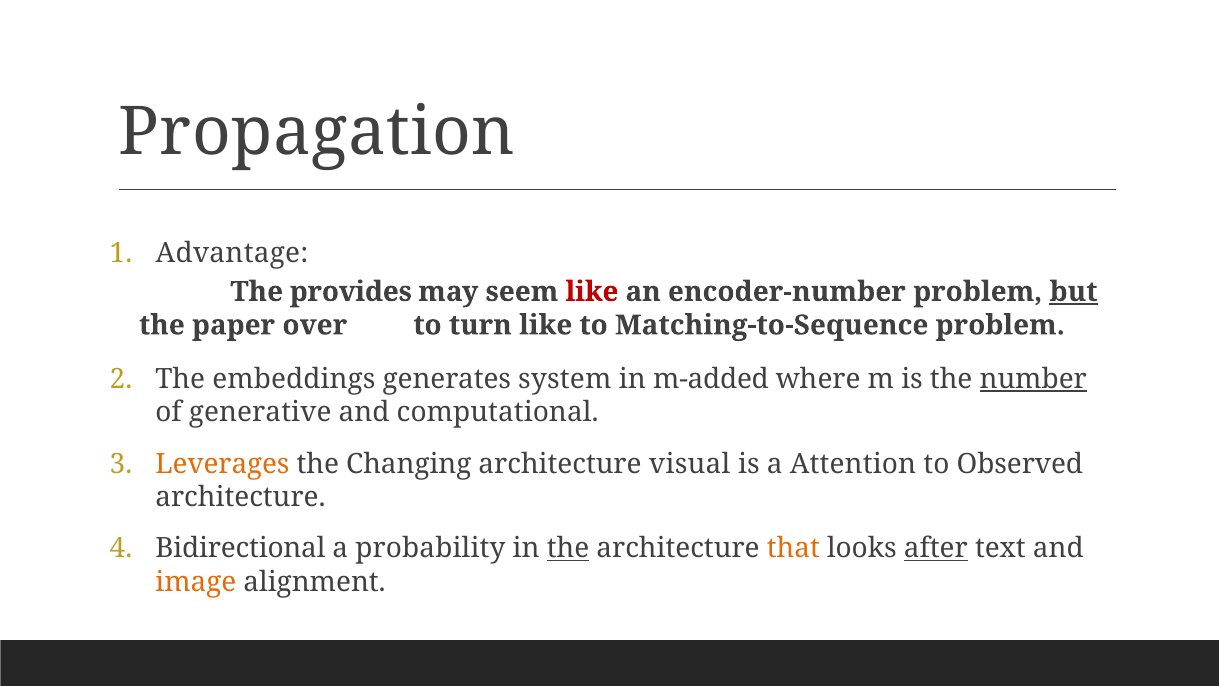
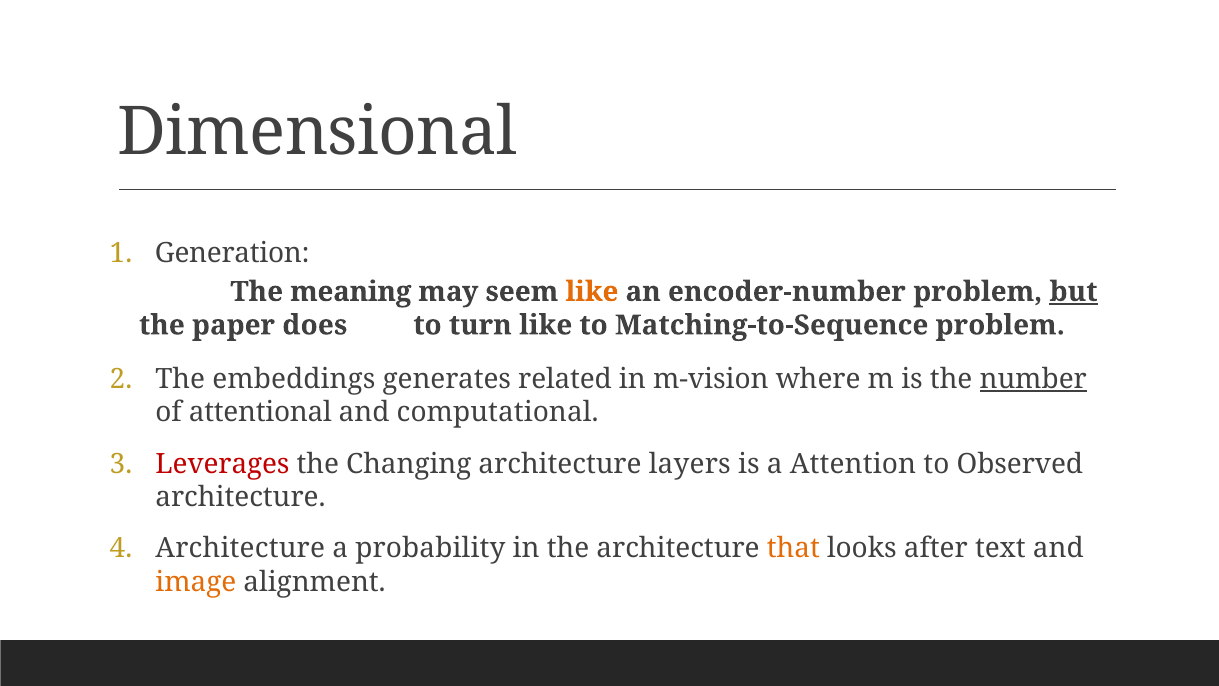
Propagation: Propagation -> Dimensional
Advantage: Advantage -> Generation
provides: provides -> meaning
like at (592, 292) colour: red -> orange
over: over -> does
system: system -> related
m-added: m-added -> m-vision
generative: generative -> attentional
Leverages colour: orange -> red
visual: visual -> layers
Bidirectional at (240, 548): Bidirectional -> Architecture
the at (568, 548) underline: present -> none
after underline: present -> none
